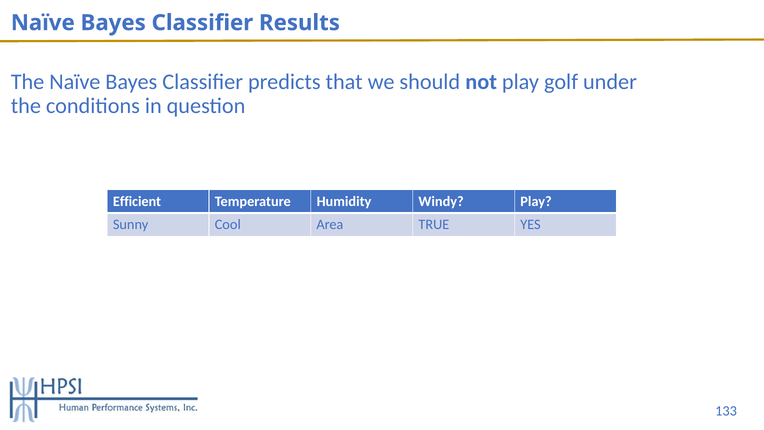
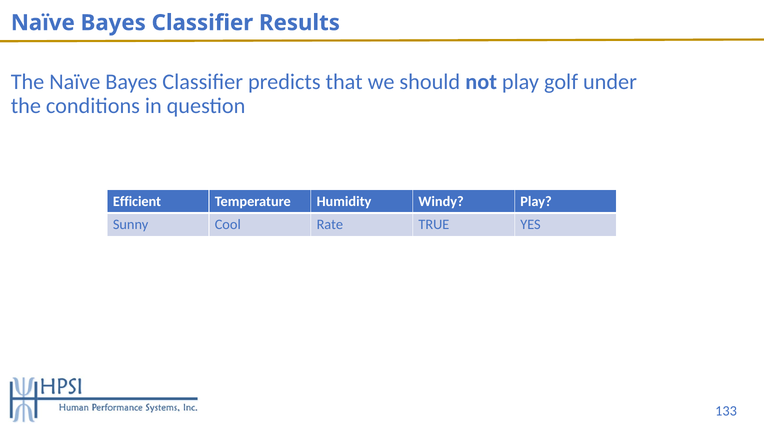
Area: Area -> Rate
